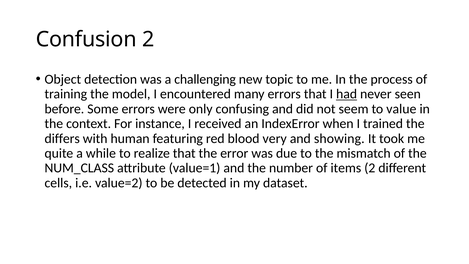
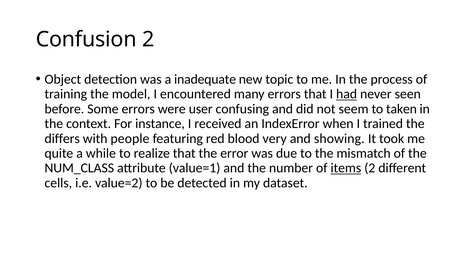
challenging: challenging -> inadequate
only: only -> user
value: value -> taken
human: human -> people
items underline: none -> present
